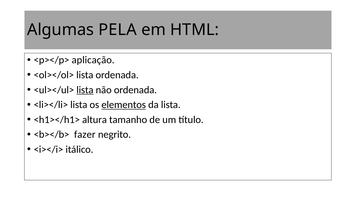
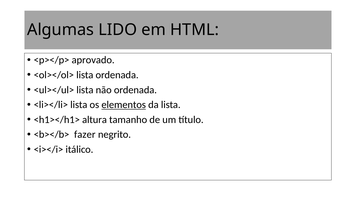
PELA: PELA -> LIDO
aplicação: aplicação -> aprovado
lista at (85, 90) underline: present -> none
